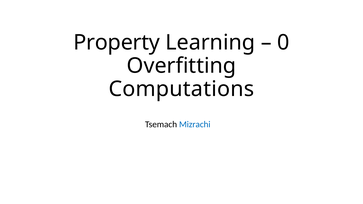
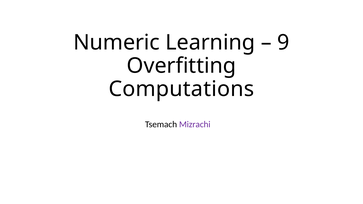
Property: Property -> Numeric
0: 0 -> 9
Mizrachi colour: blue -> purple
